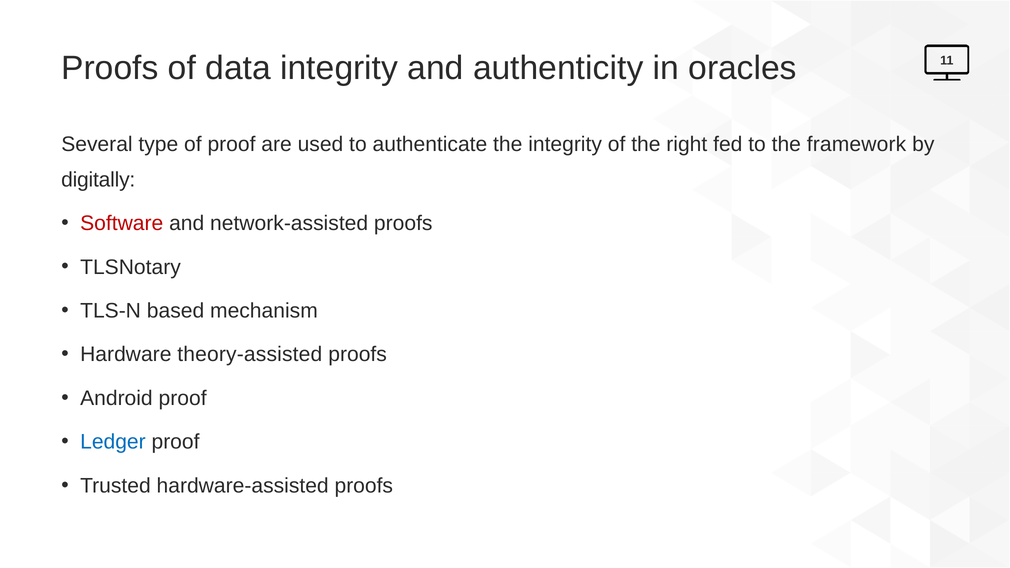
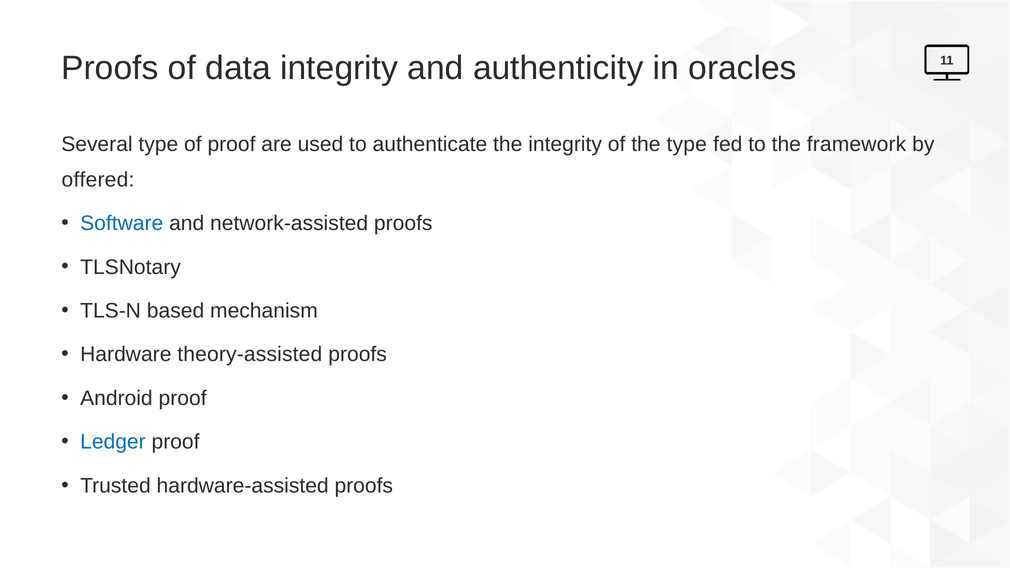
the right: right -> type
digitally: digitally -> offered
Software colour: red -> blue
